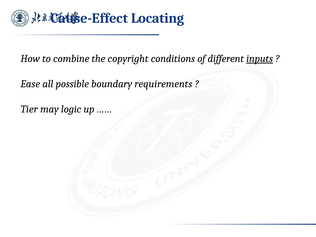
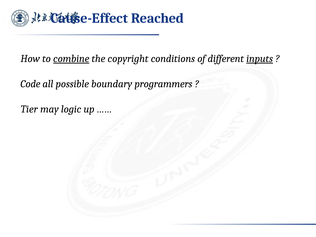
Locating: Locating -> Reached
combine underline: none -> present
Ease: Ease -> Code
requirements: requirements -> programmers
